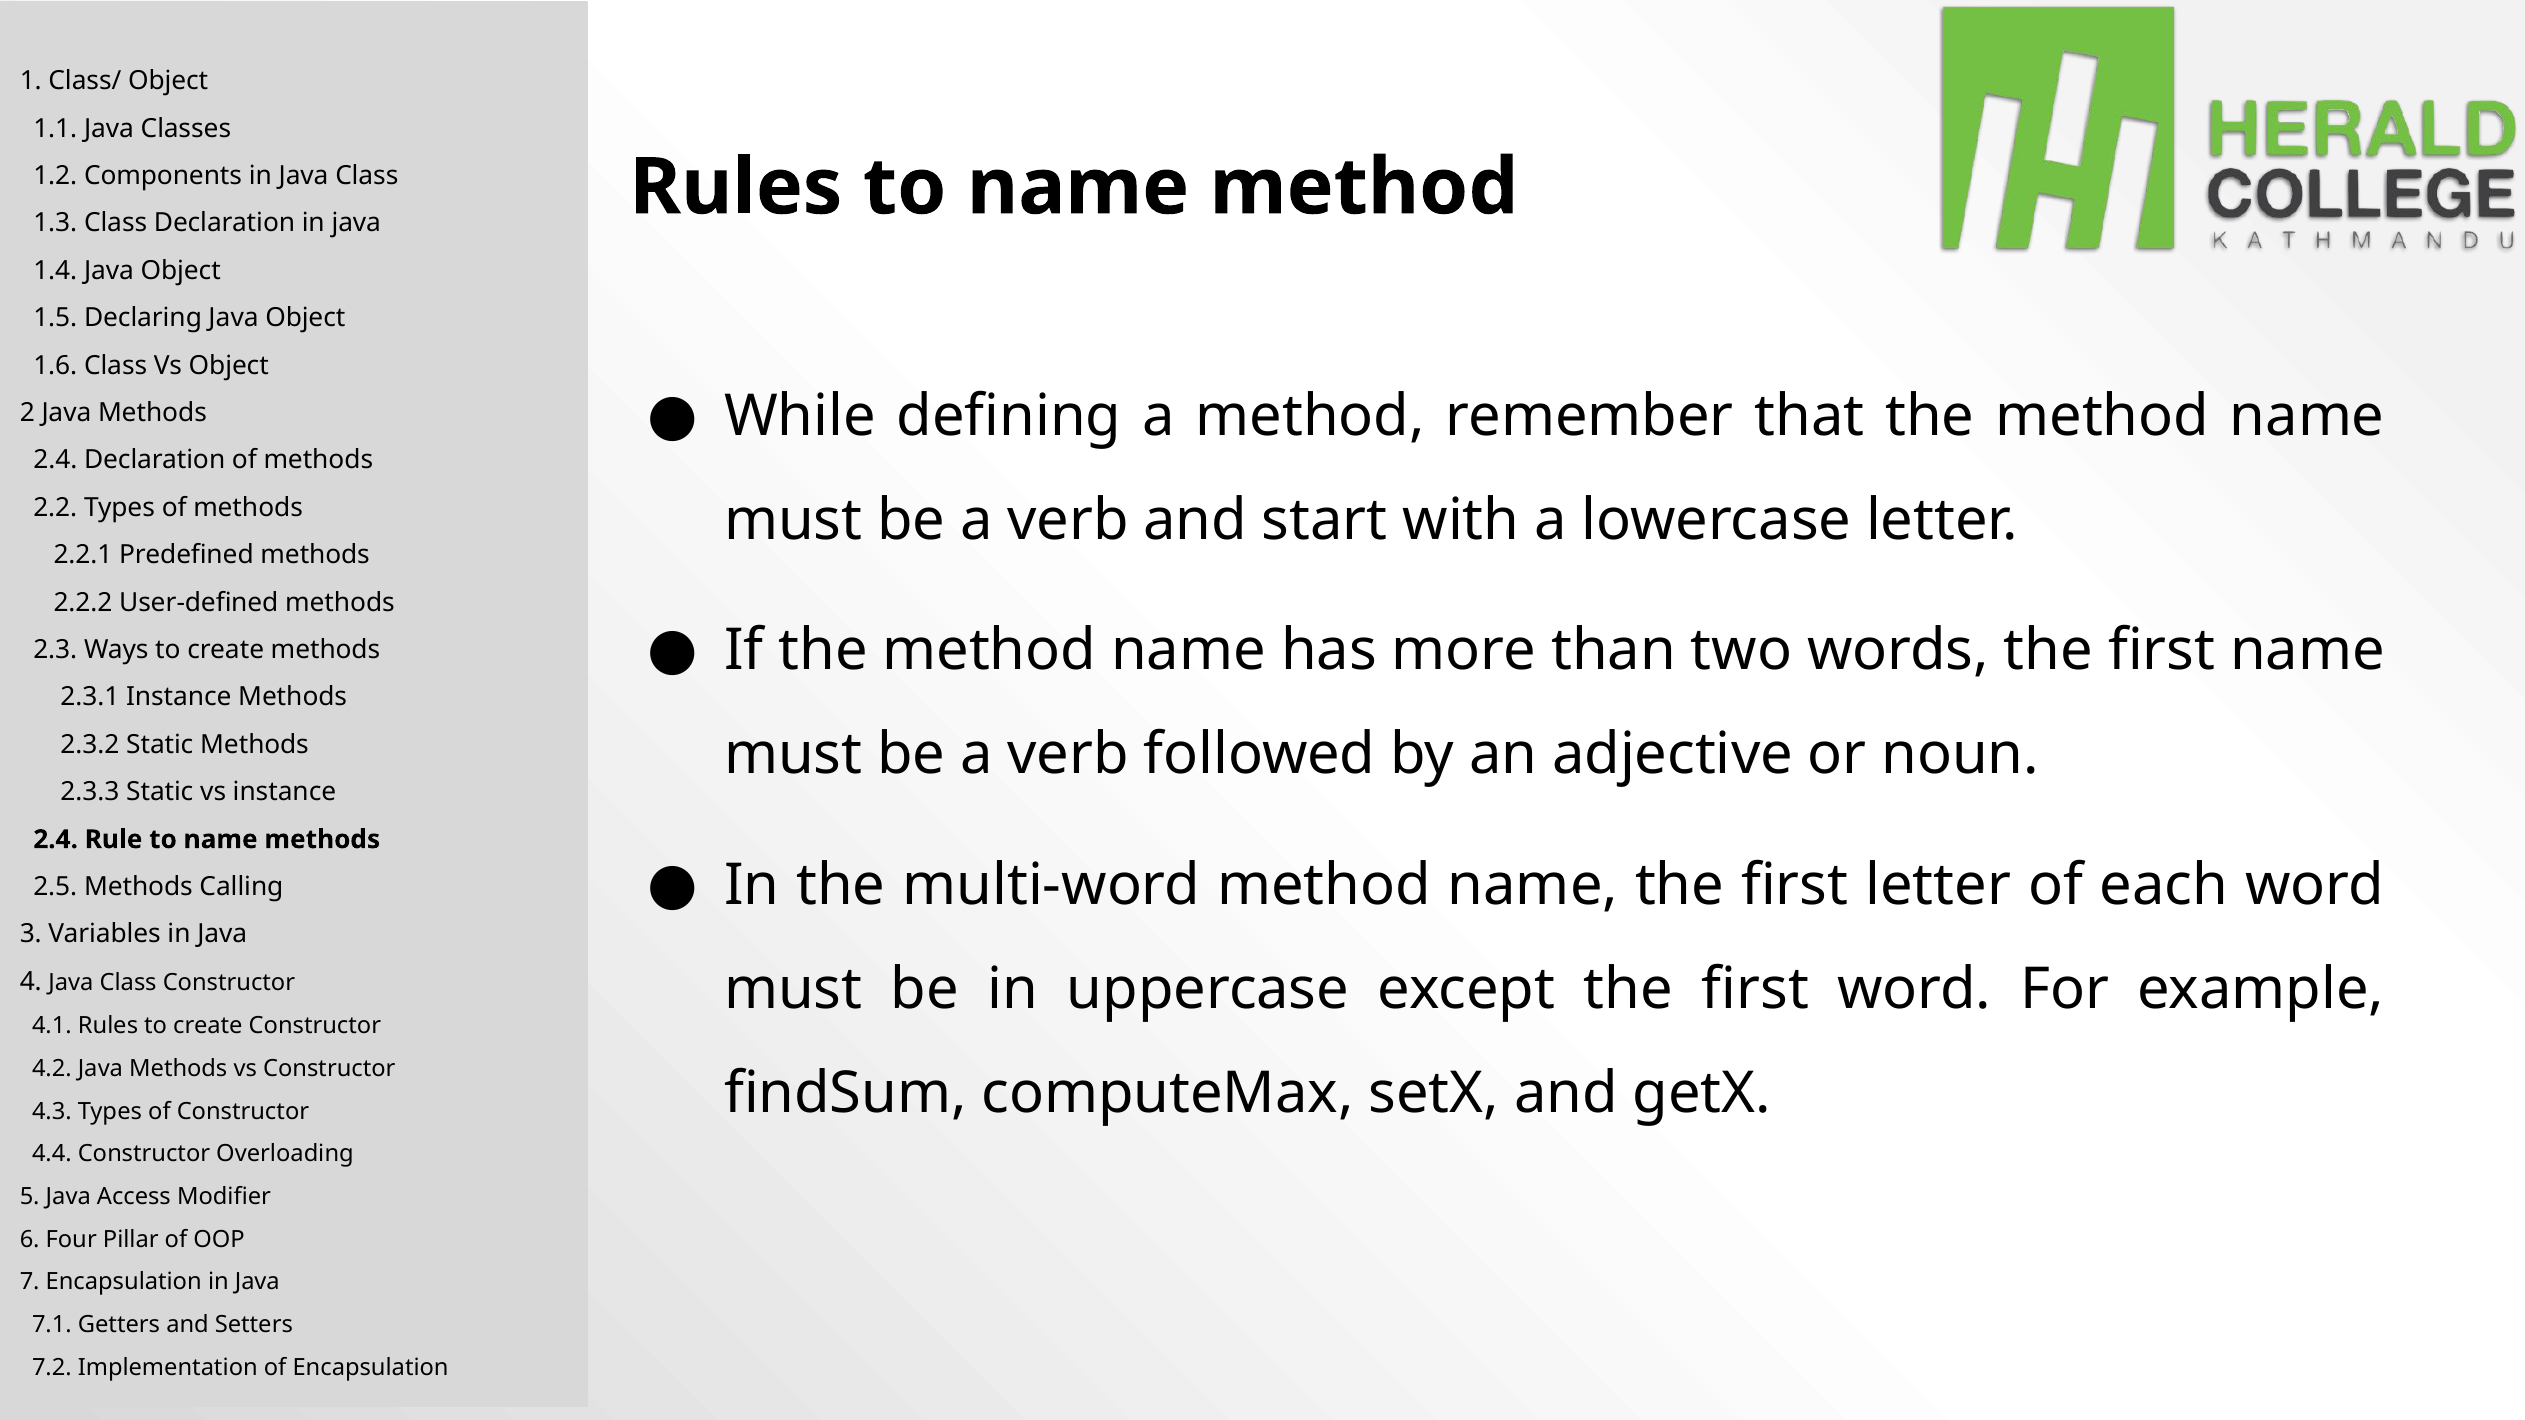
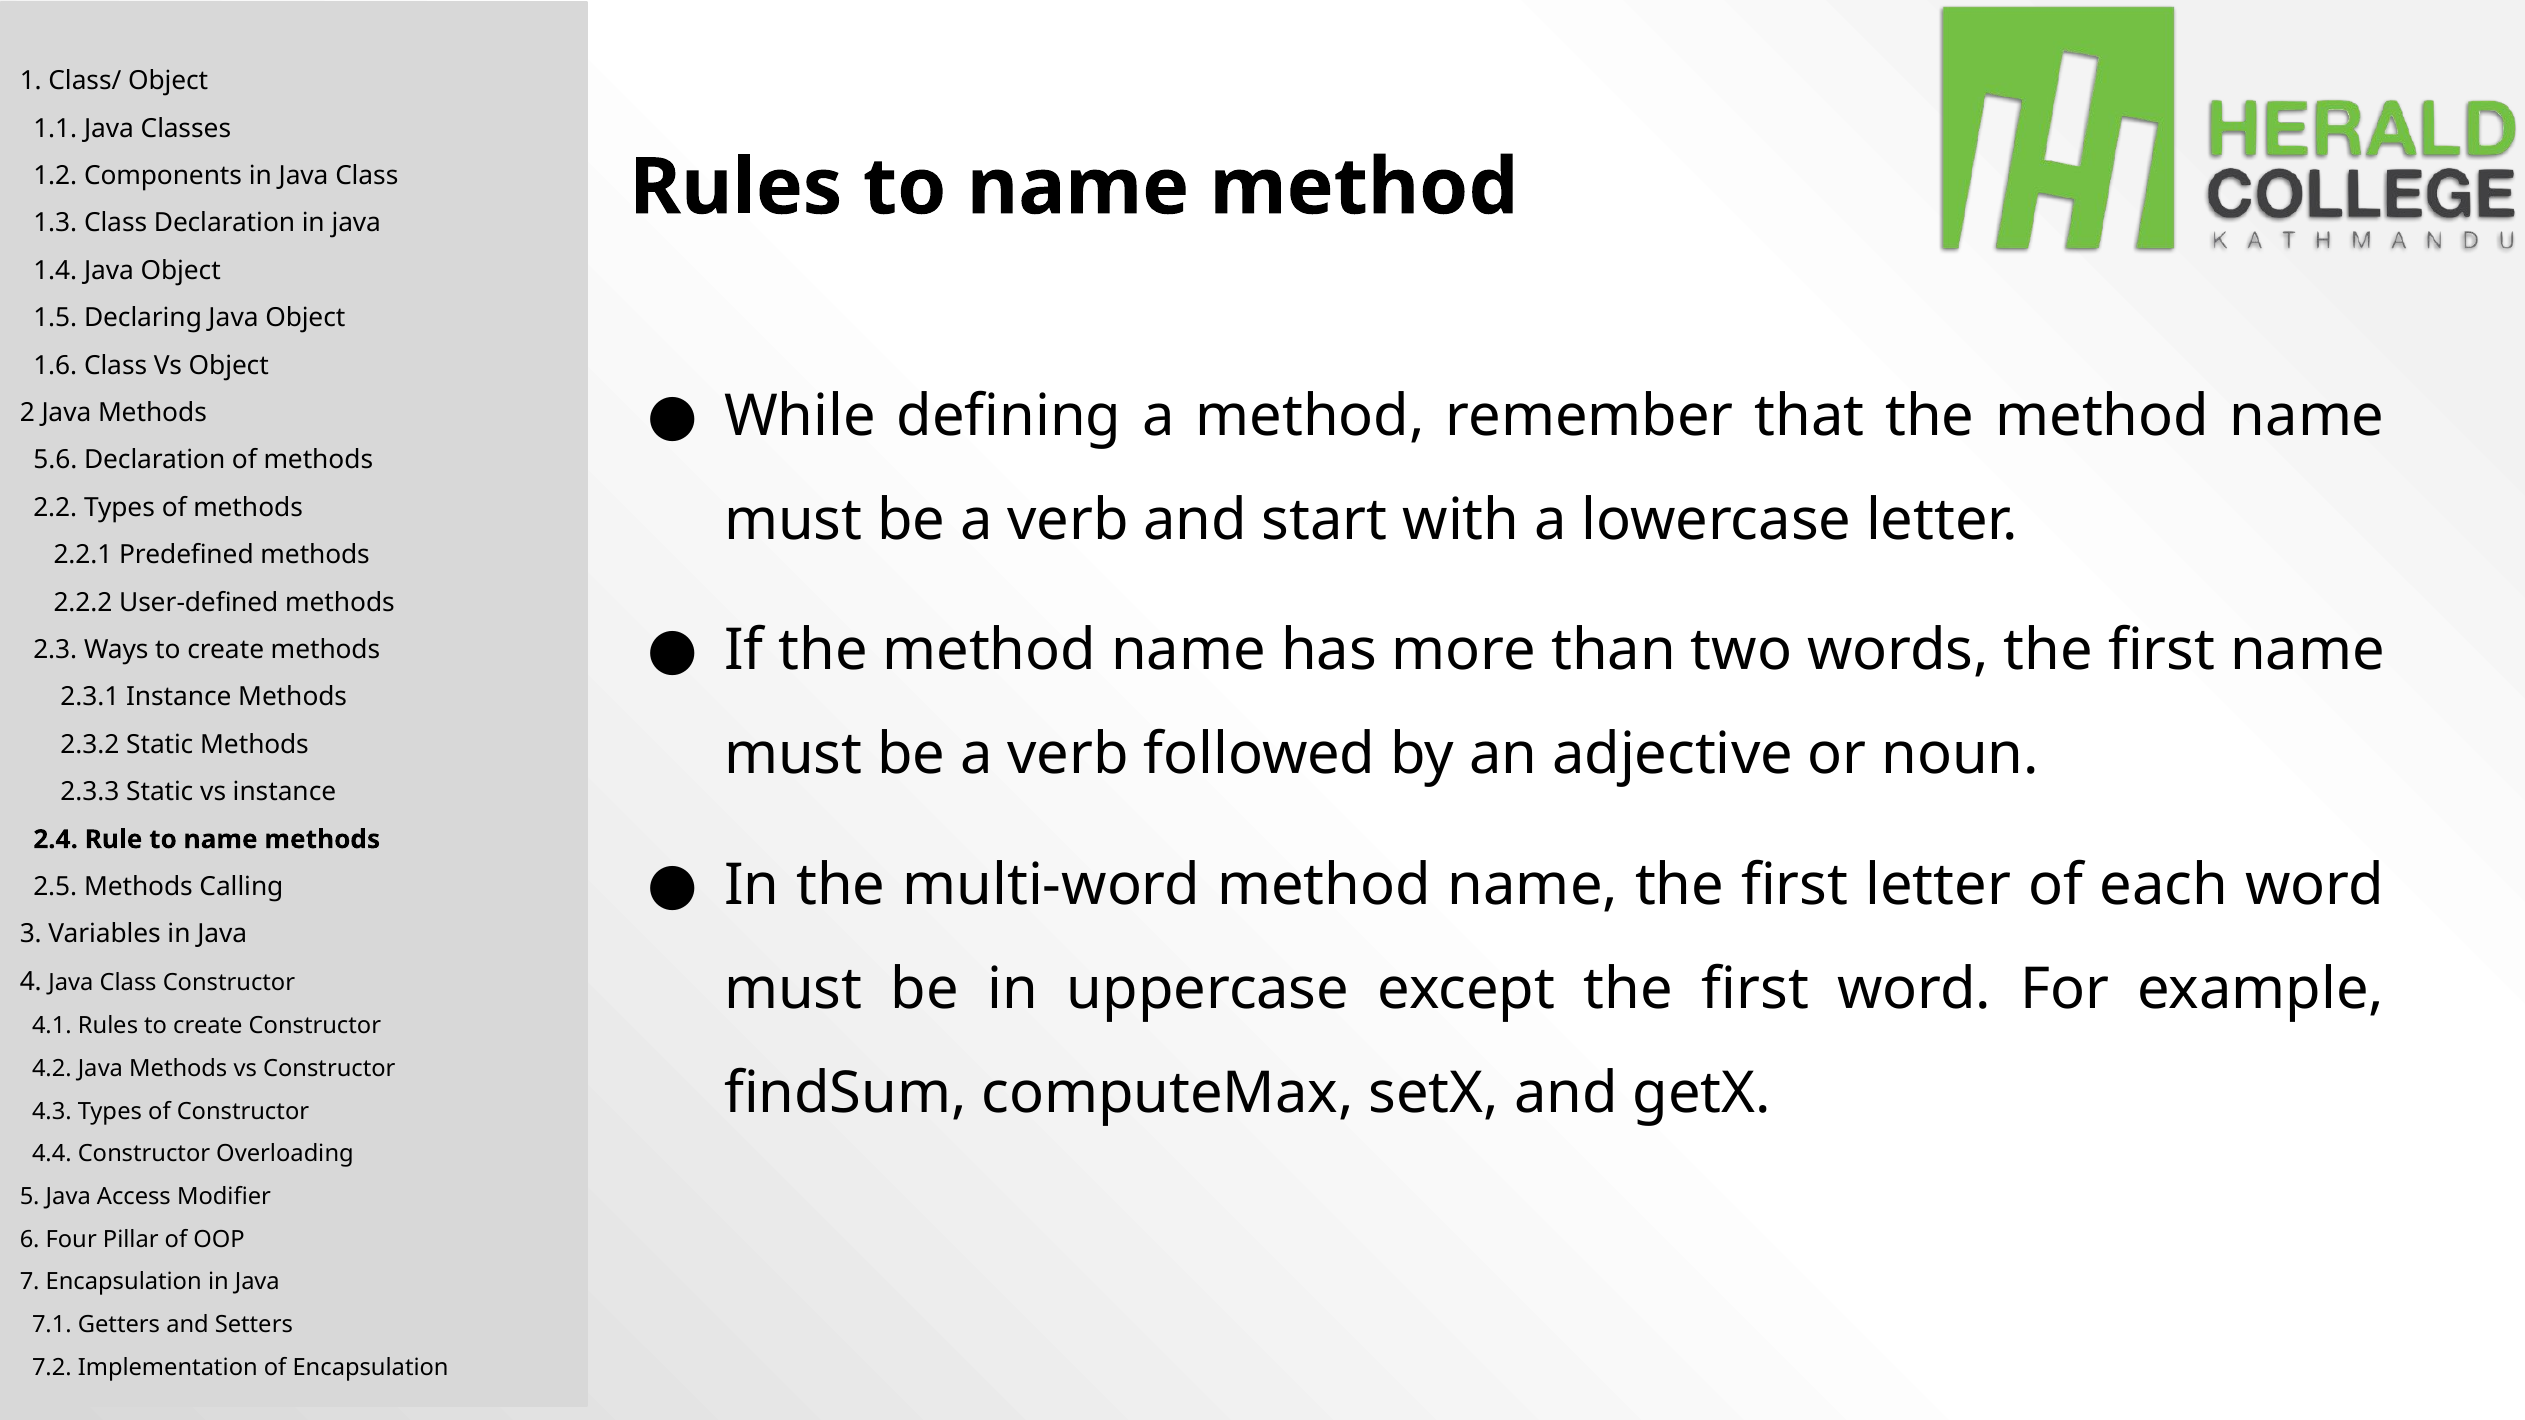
2.4 at (55, 460): 2.4 -> 5.6
